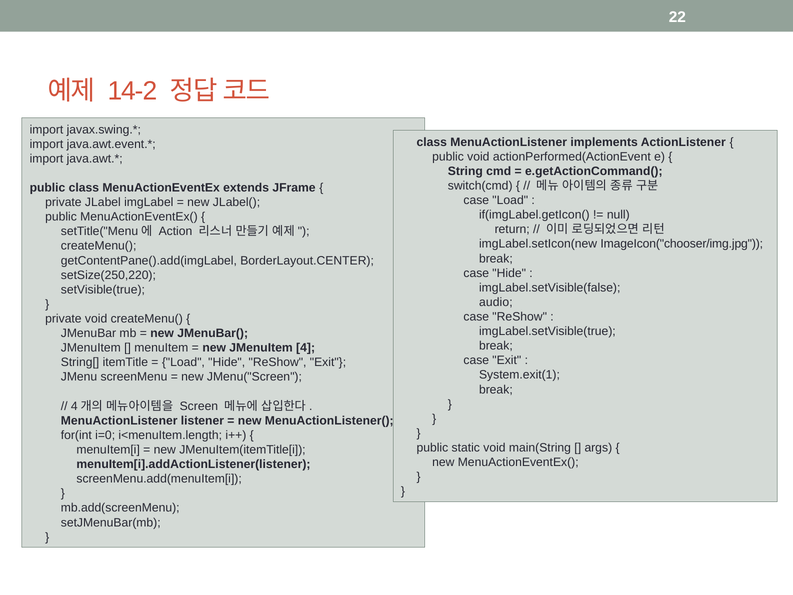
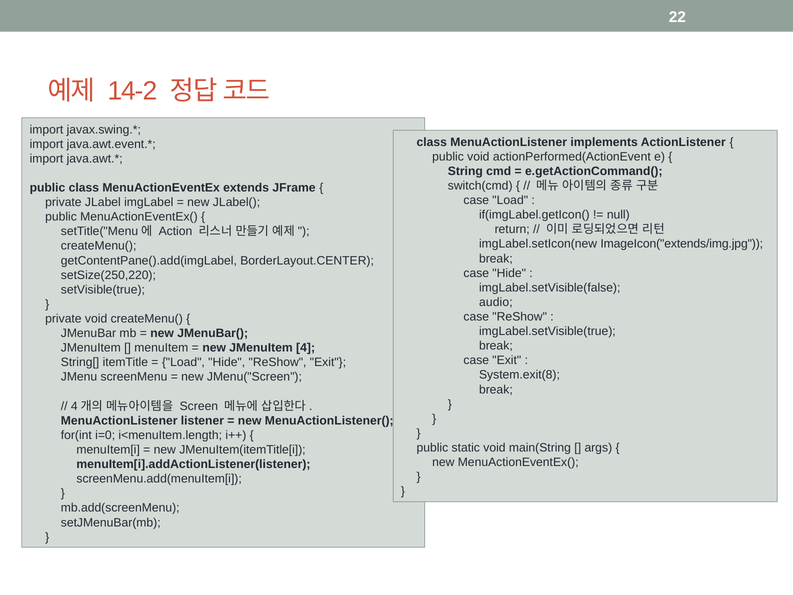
ImageIcon("chooser/img.jpg: ImageIcon("chooser/img.jpg -> ImageIcon("extends/img.jpg
System.exit(1: System.exit(1 -> System.exit(8
